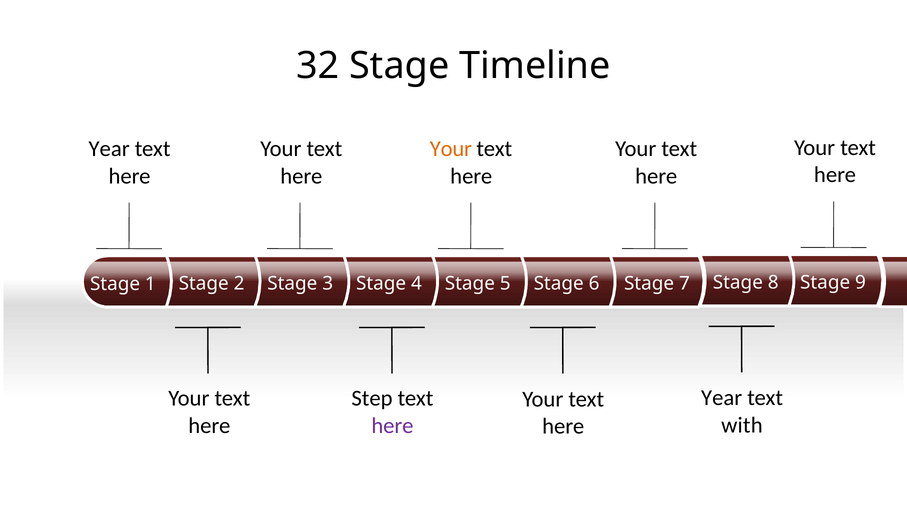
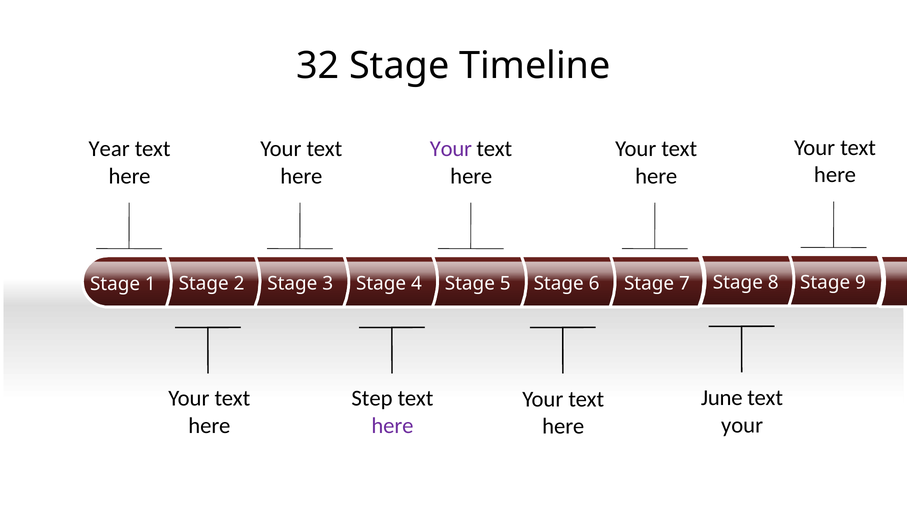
Your at (451, 149) colour: orange -> purple
Year at (722, 398): Year -> June
with at (742, 425): with -> your
